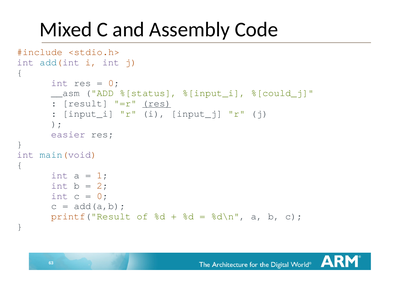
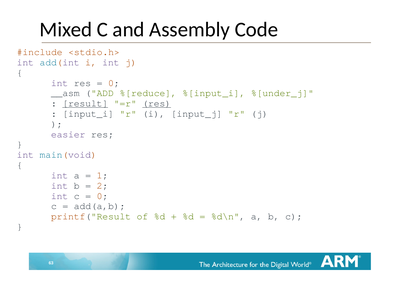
%[status: %[status -> %[reduce
%[could_j: %[could_j -> %[under_j
result underline: none -> present
